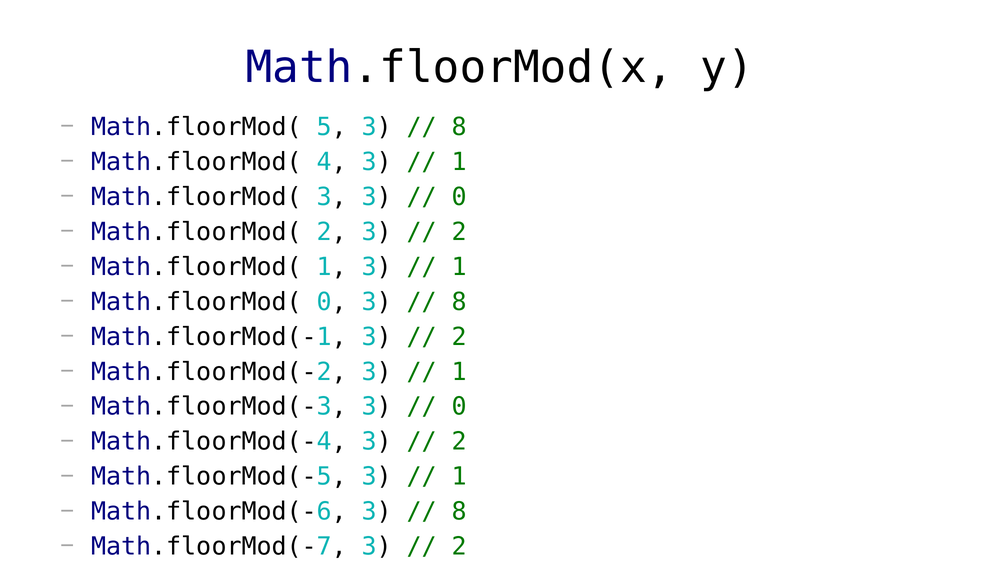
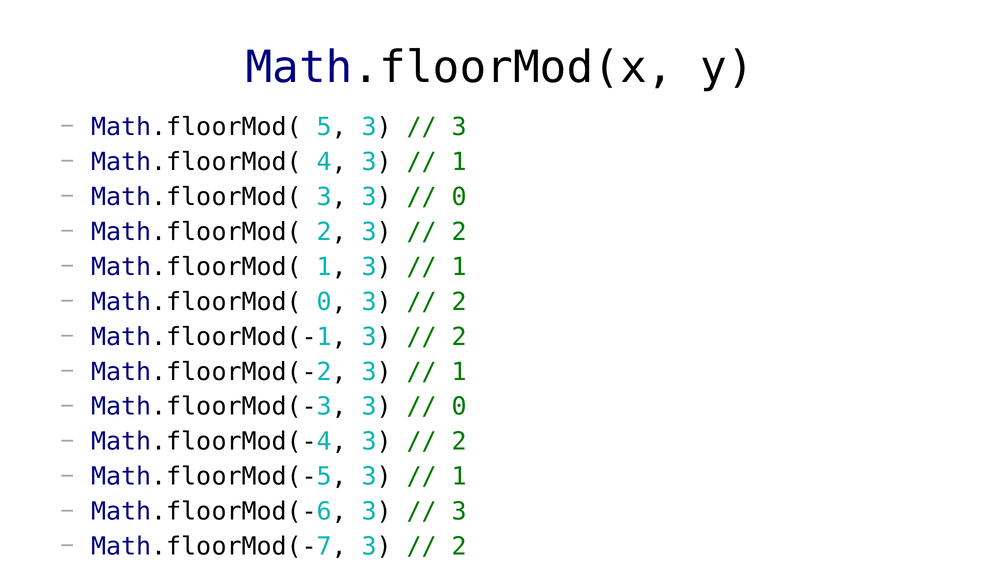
8 at (459, 127): 8 -> 3
8 at (459, 302): 8 -> 2
8 at (459, 512): 8 -> 3
